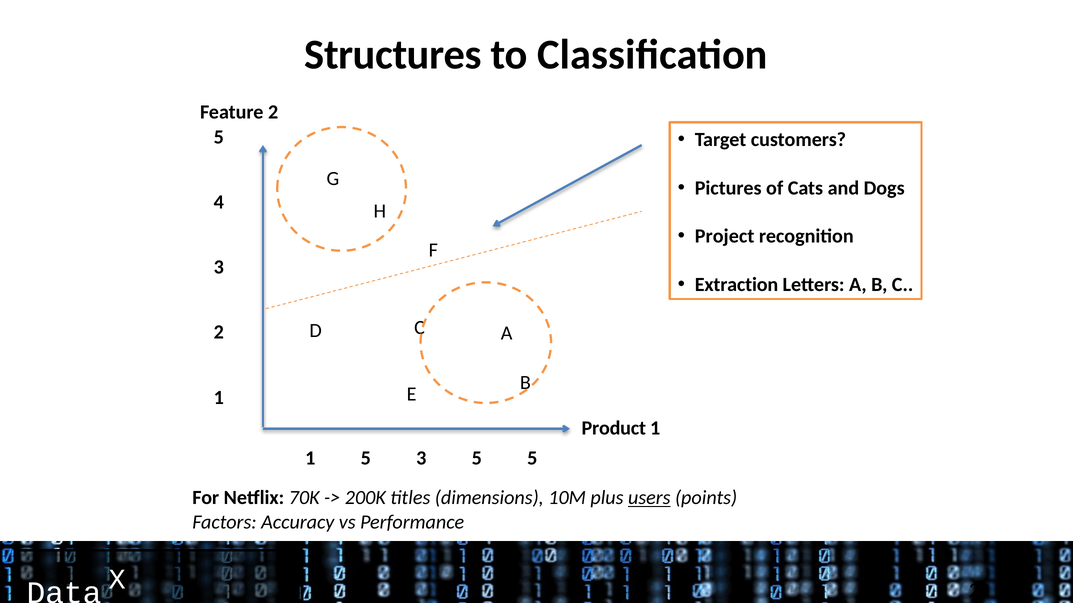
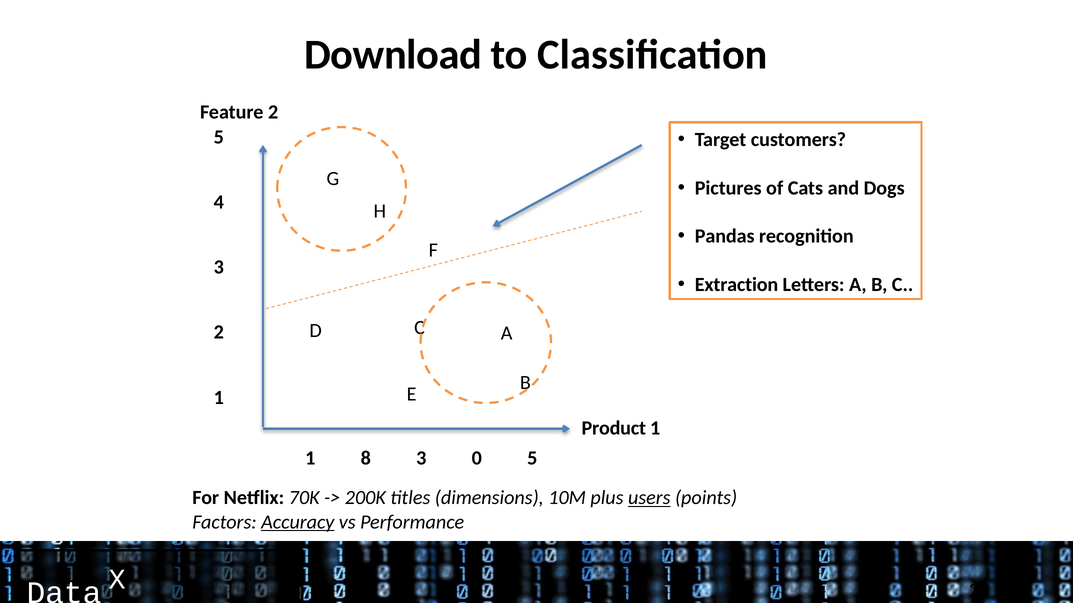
Structures: Structures -> Download
Project: Project -> Pandas
1 5: 5 -> 8
3 5: 5 -> 0
Accuracy underline: none -> present
